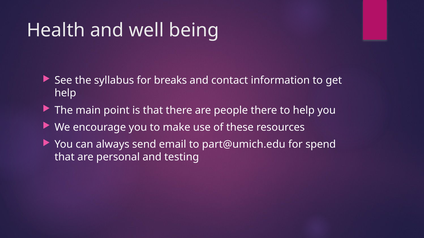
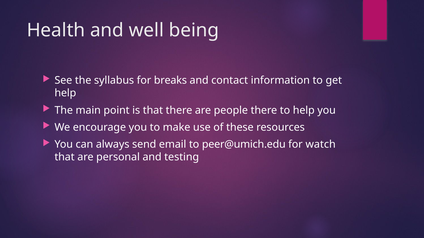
part@umich.edu: part@umich.edu -> peer@umich.edu
spend: spend -> watch
